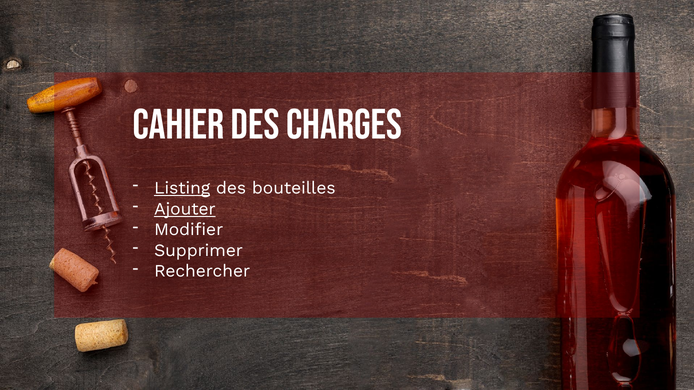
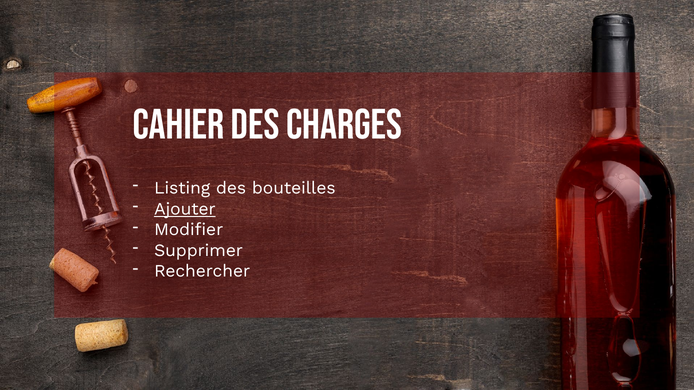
Listing underline: present -> none
